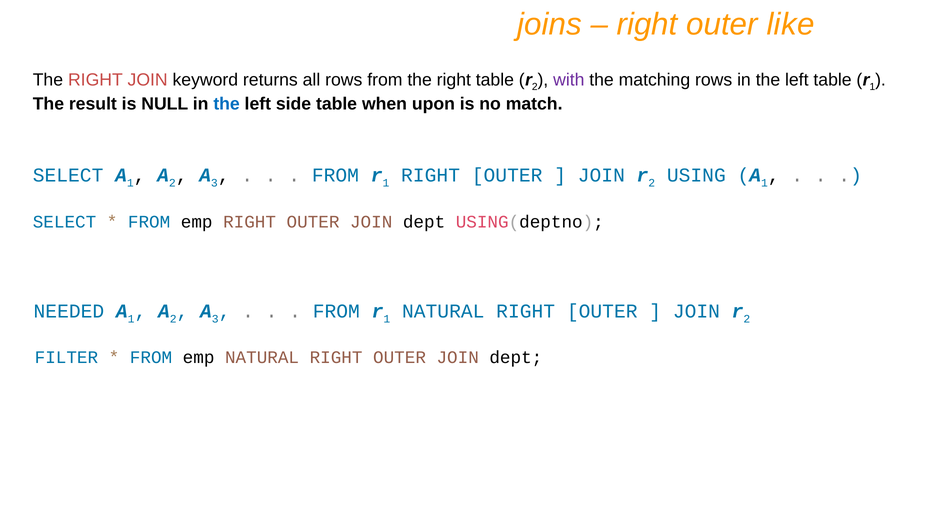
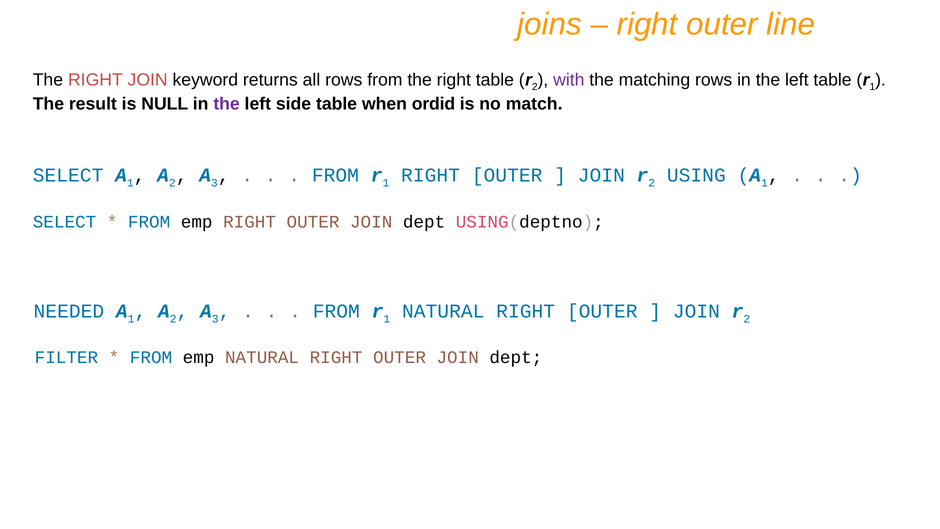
like: like -> line
the at (227, 104) colour: blue -> purple
upon: upon -> ordid
